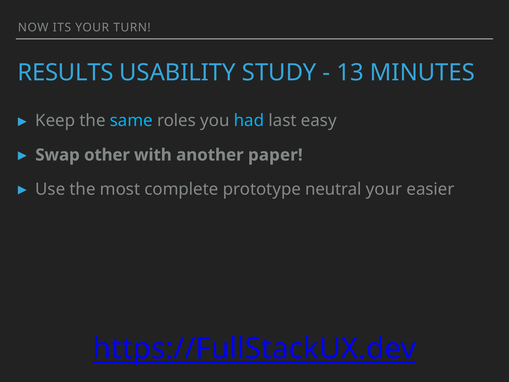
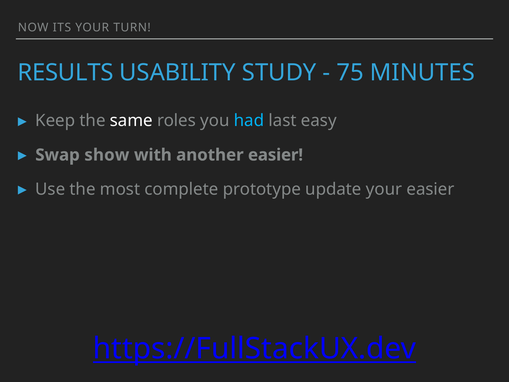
13: 13 -> 75
same colour: light blue -> white
other: other -> show
another paper: paper -> easier
neutral: neutral -> update
